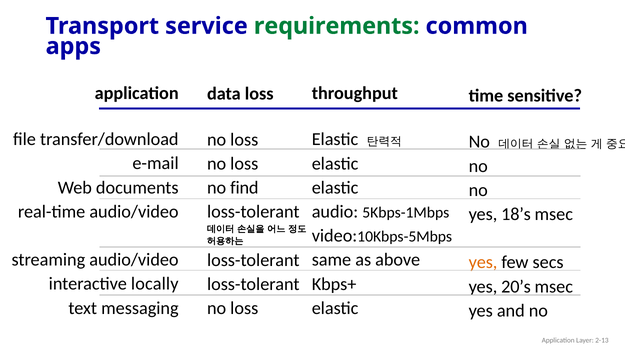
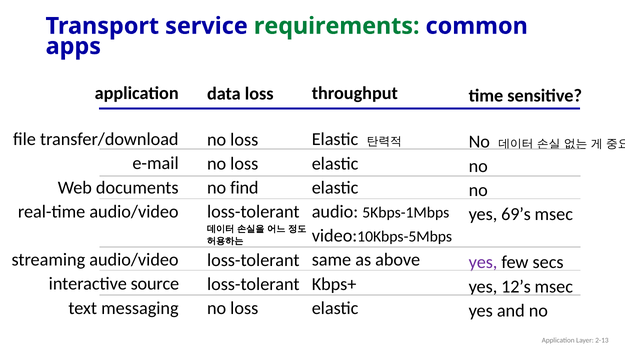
18’s: 18’s -> 69’s
yes at (483, 262) colour: orange -> purple
locally: locally -> source
20’s: 20’s -> 12’s
